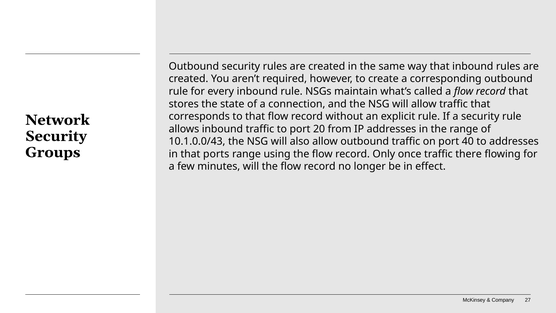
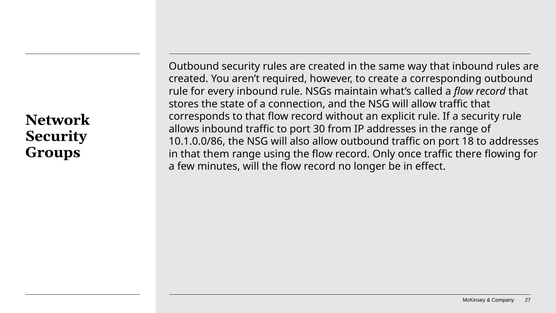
20: 20 -> 30
10.1.0.0/43: 10.1.0.0/43 -> 10.1.0.0/86
40: 40 -> 18
ports: ports -> them
